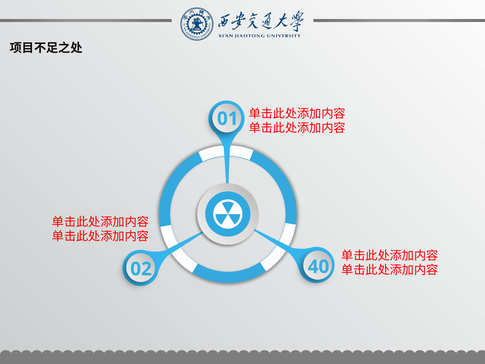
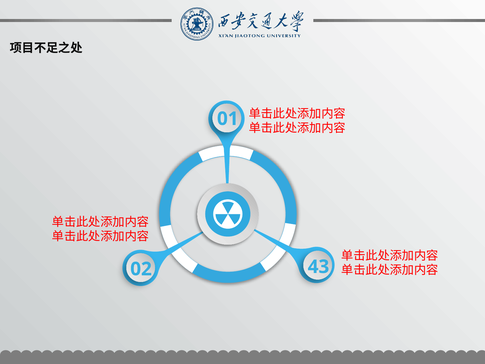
40: 40 -> 43
